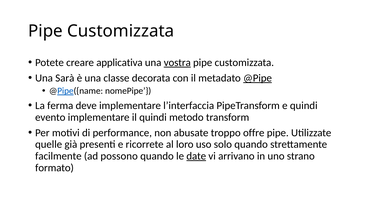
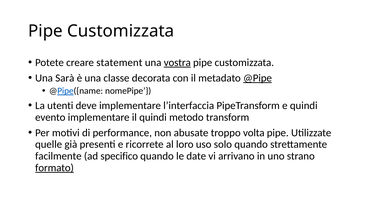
applicativa: applicativa -> statement
ferma: ferma -> utenti
offre: offre -> volta
possono: possono -> specifico
date underline: present -> none
formato underline: none -> present
